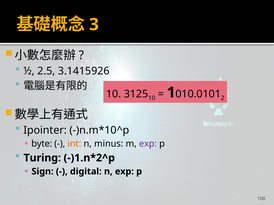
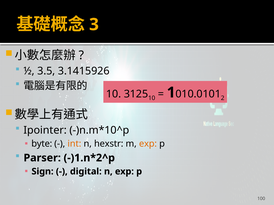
2.5: 2.5 -> 3.5
minus: minus -> hexstr
exp at (148, 144) colour: purple -> orange
Turing: Turing -> Parser
